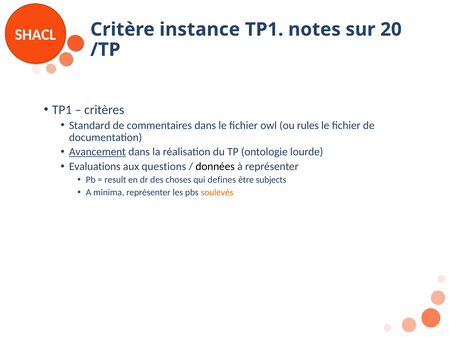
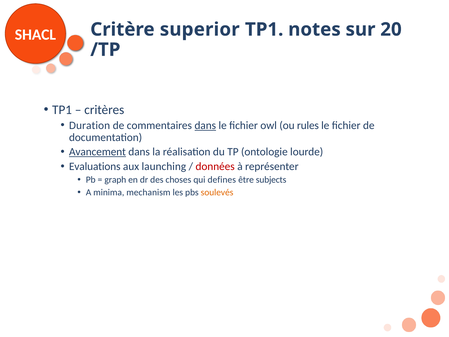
instance: instance -> superior
Standard: Standard -> Duration
dans at (205, 125) underline: none -> present
questions: questions -> launching
données colour: black -> red
result: result -> graph
minima représenter: représenter -> mechanism
